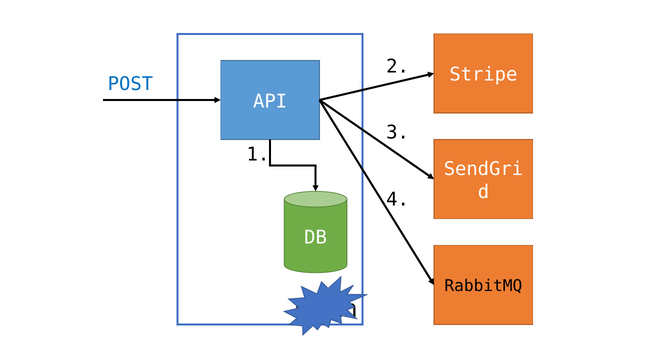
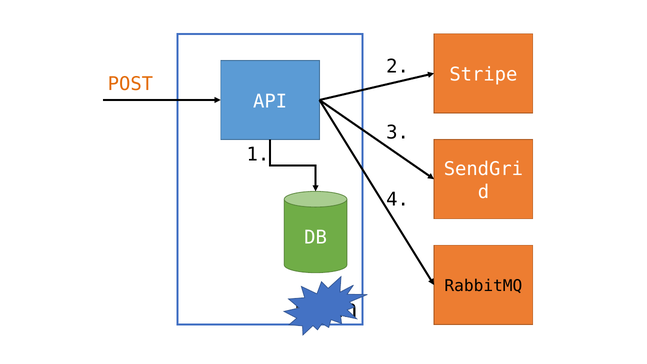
POST colour: blue -> orange
